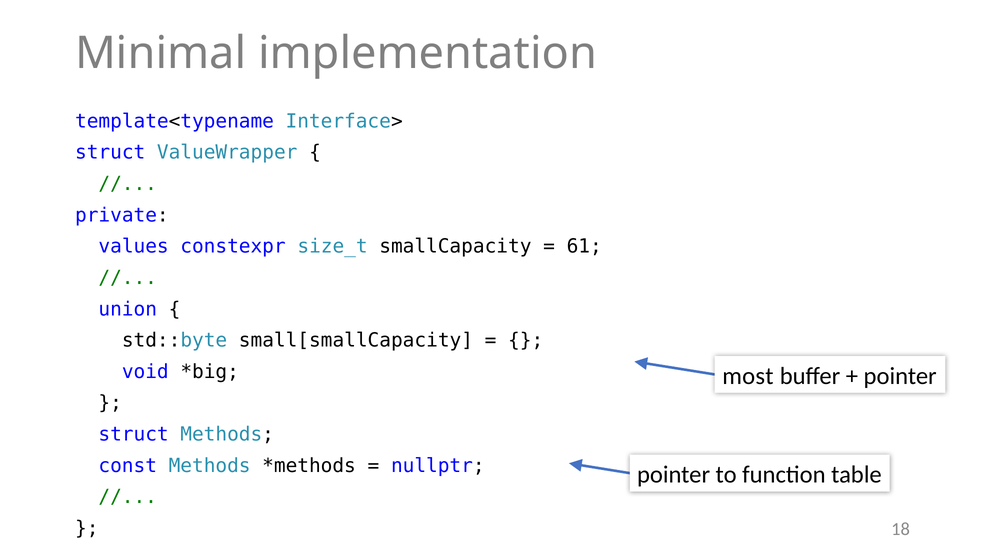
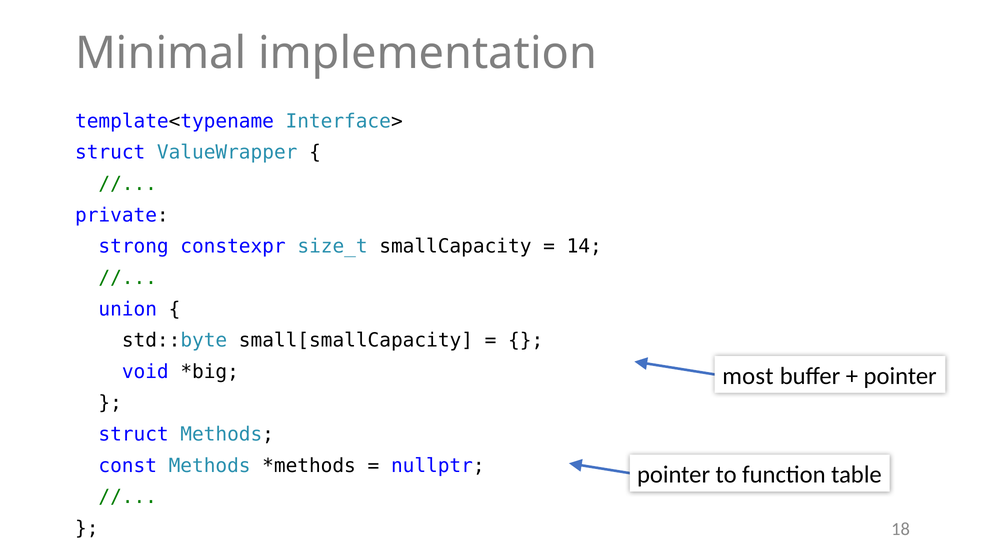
values: values -> strong
61: 61 -> 14
